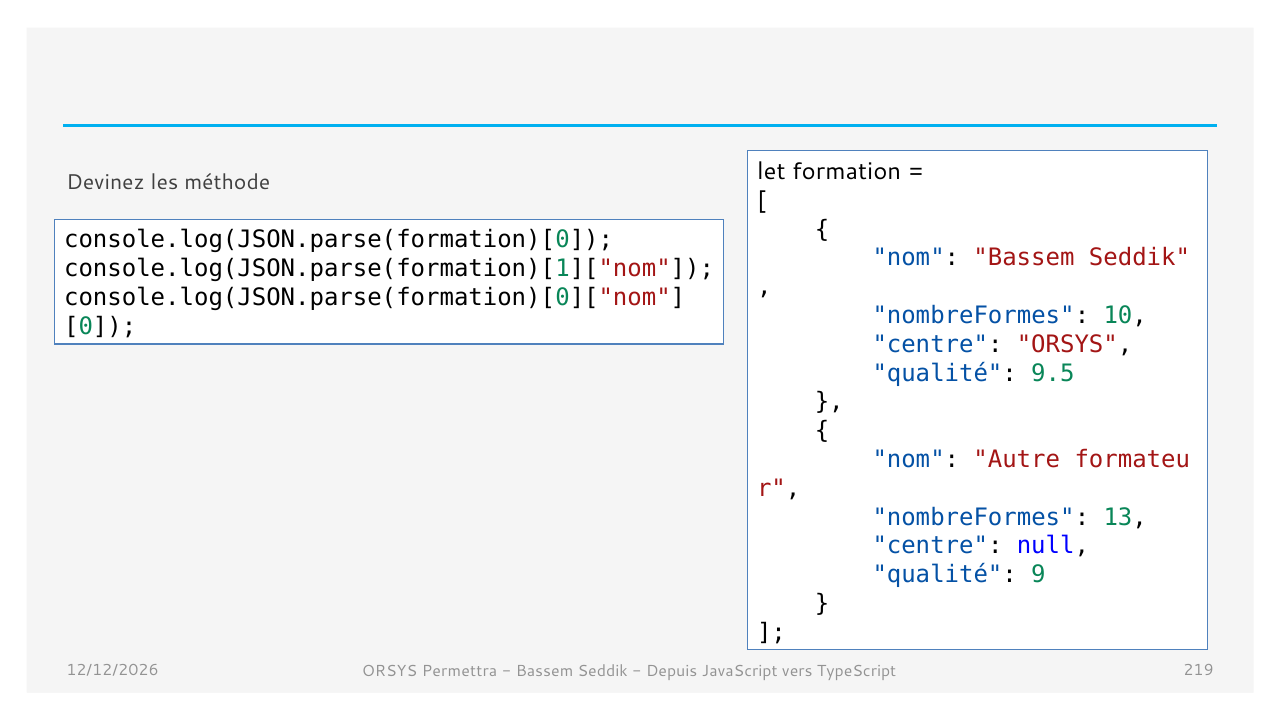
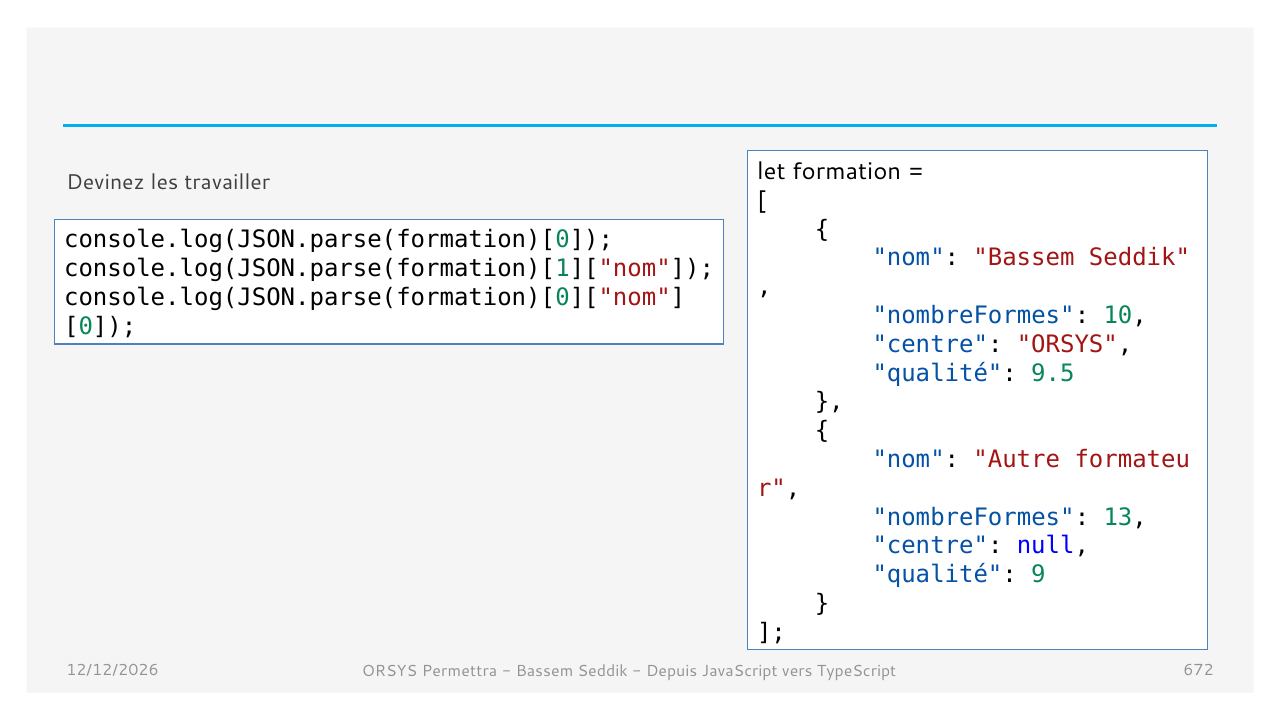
méthode: méthode -> travailler
219: 219 -> 672
